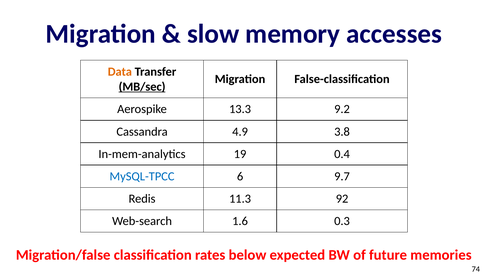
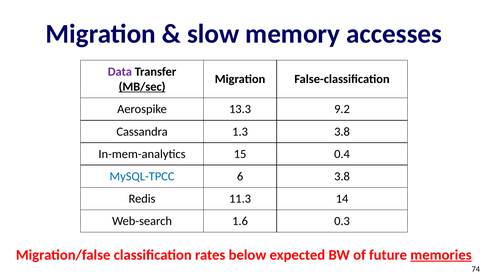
Data colour: orange -> purple
4.9: 4.9 -> 1.3
19: 19 -> 15
6 9.7: 9.7 -> 3.8
92: 92 -> 14
memories underline: none -> present
